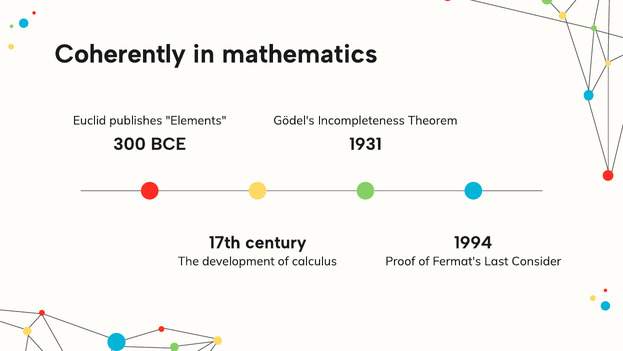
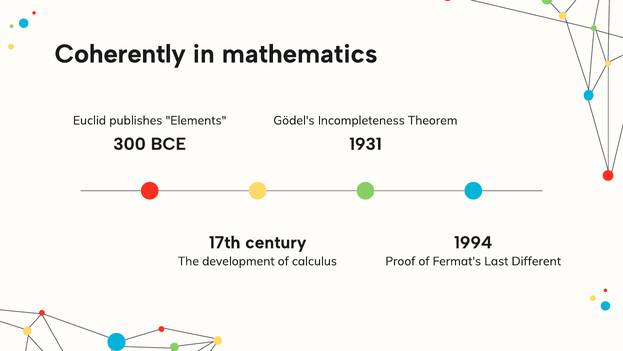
Consider: Consider -> Different
